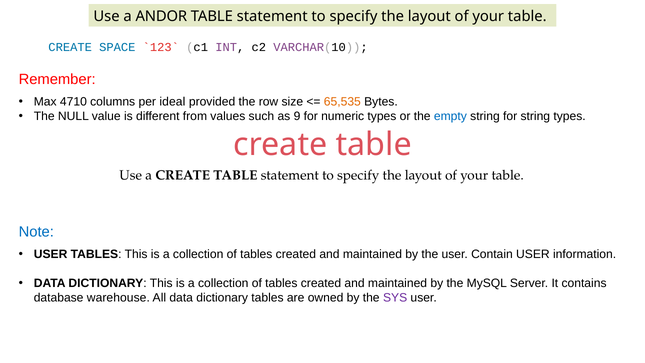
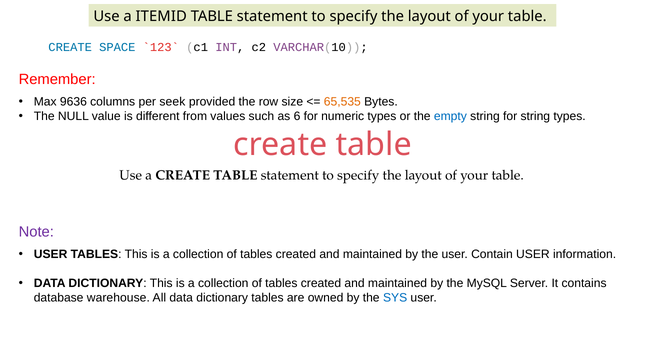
ANDOR: ANDOR -> ITEMID
4710: 4710 -> 9636
ideal: ideal -> seek
9: 9 -> 6
Note colour: blue -> purple
SYS colour: purple -> blue
